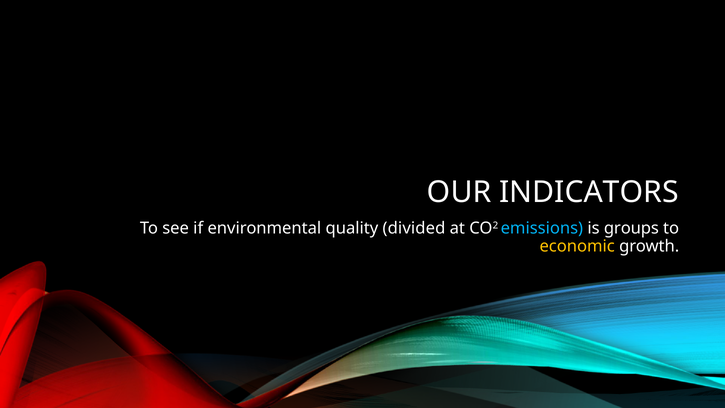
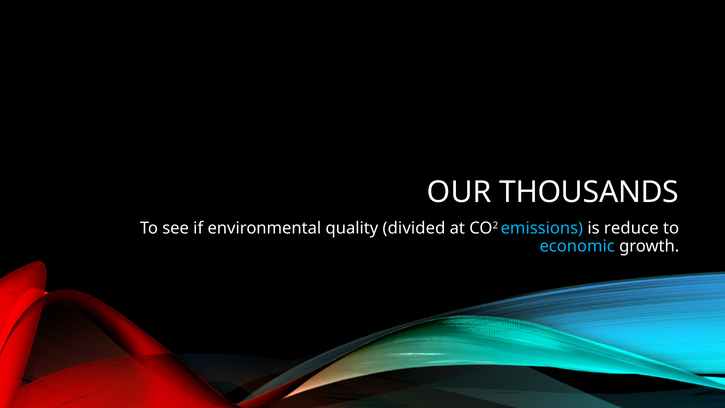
INDICATORS: INDICATORS -> THOUSANDS
groups: groups -> reduce
economic colour: yellow -> light blue
